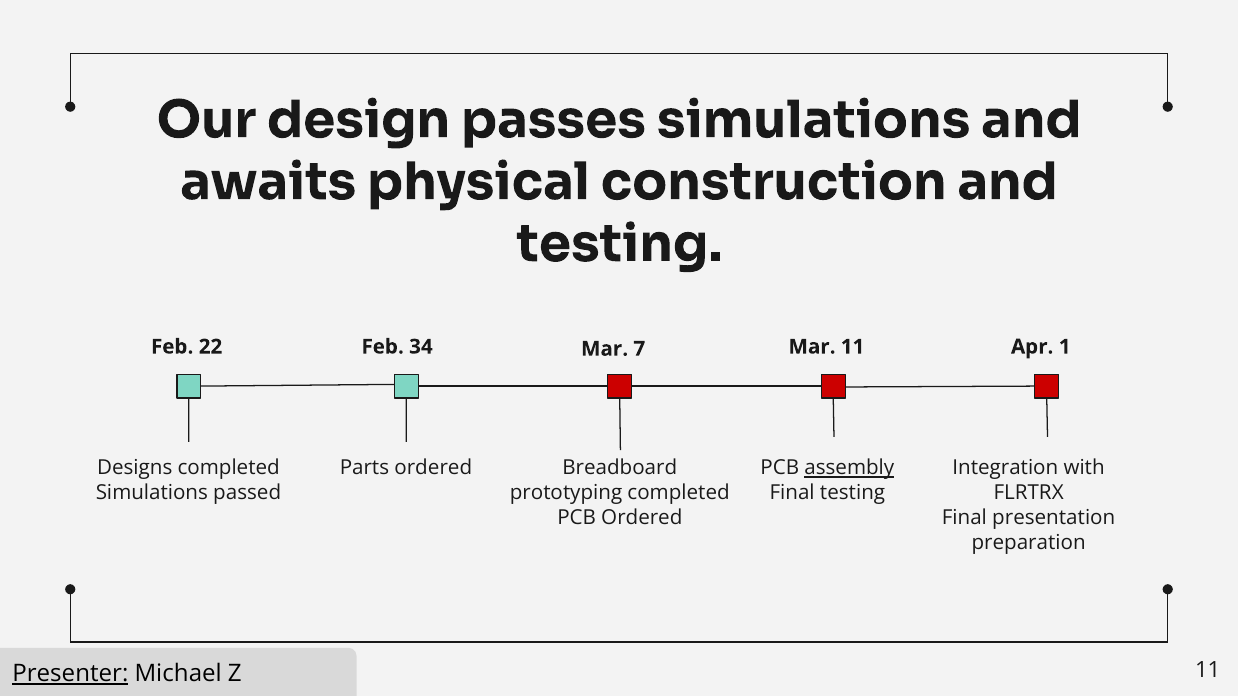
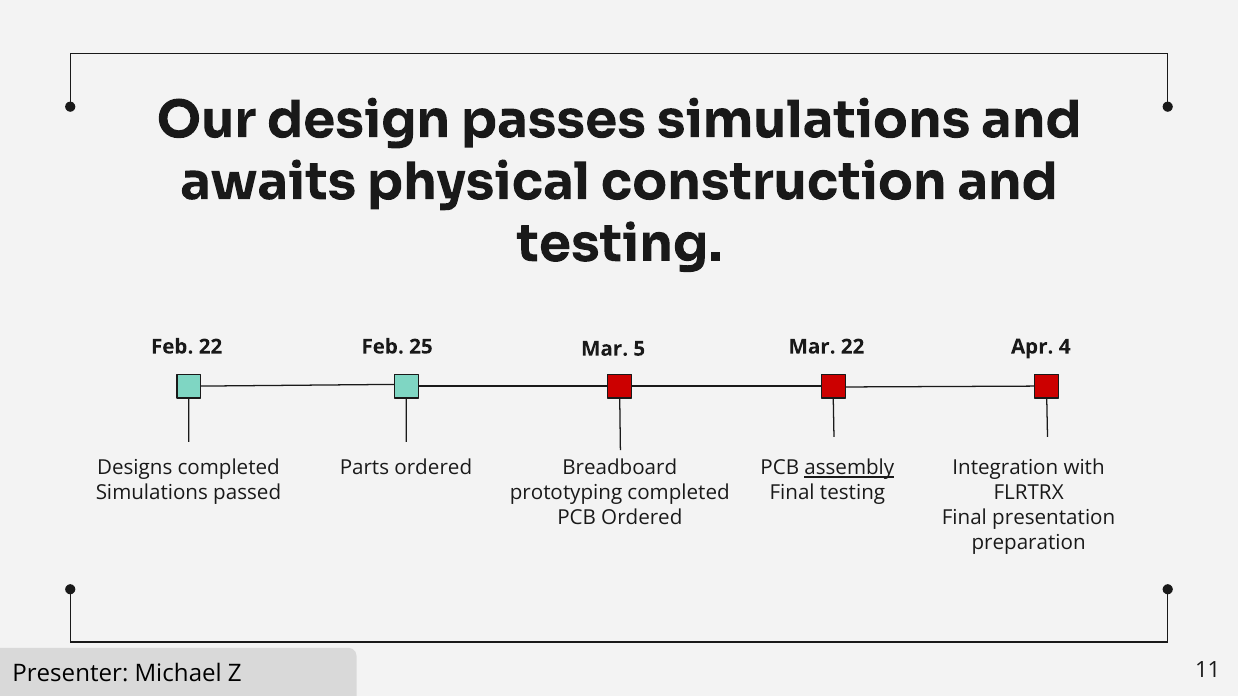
34: 34 -> 25
7: 7 -> 5
Mar 11: 11 -> 22
1: 1 -> 4
Presenter underline: present -> none
